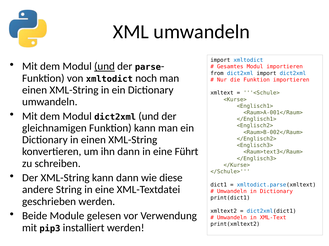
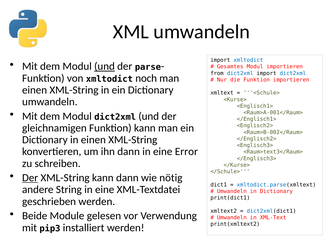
Führt: Führt -> Error
Der at (30, 178) underline: none -> present
diese: diese -> nötig
